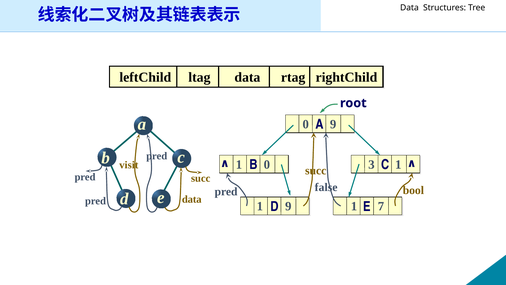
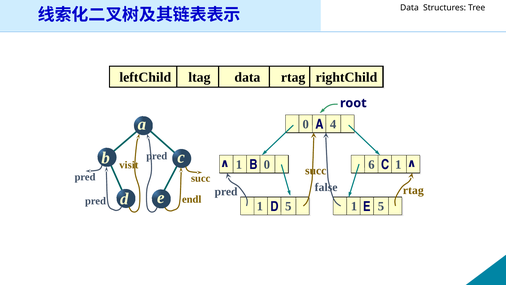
0 9: 9 -> 4
3: 3 -> 6
bool at (413, 190): bool -> rtag
data at (192, 199): data -> endl
9 at (288, 206): 9 -> 5
7 at (381, 206): 7 -> 5
